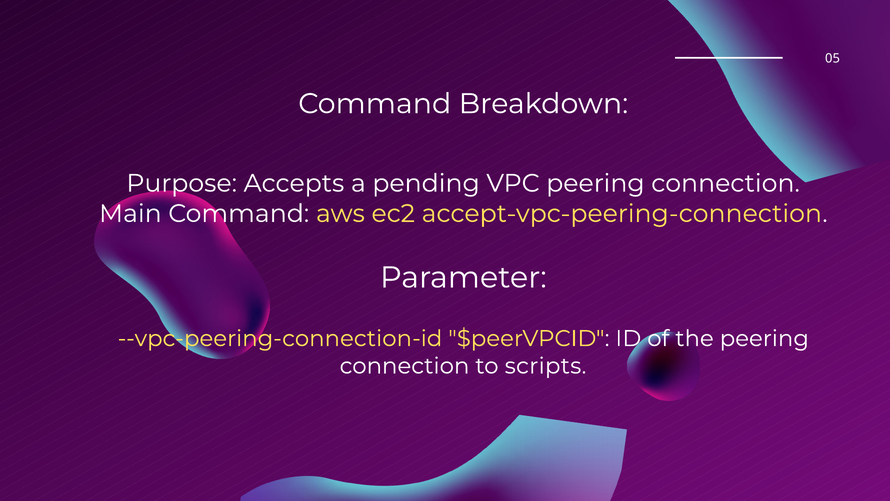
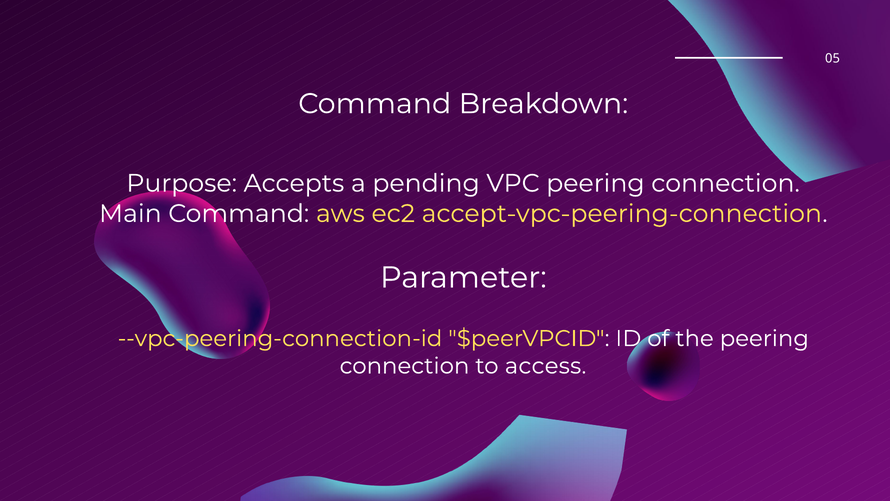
scripts: scripts -> access
